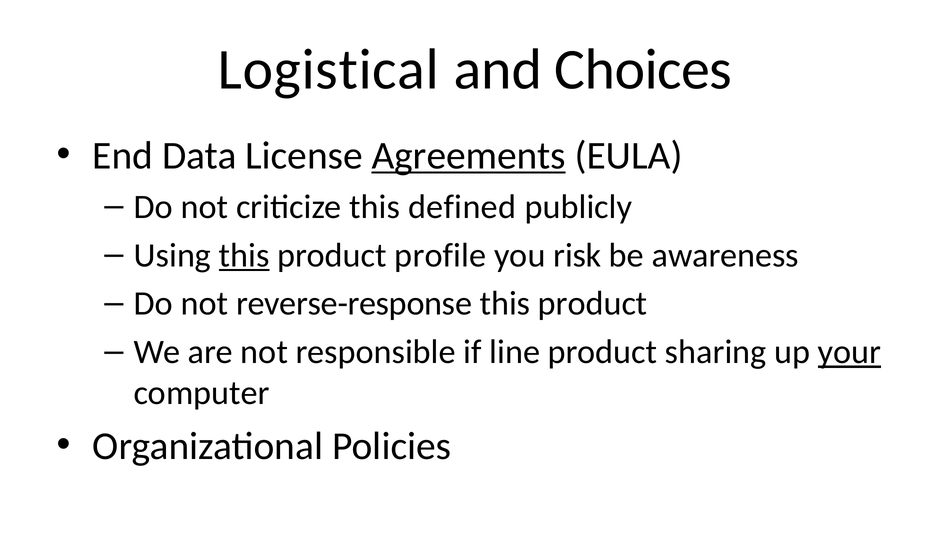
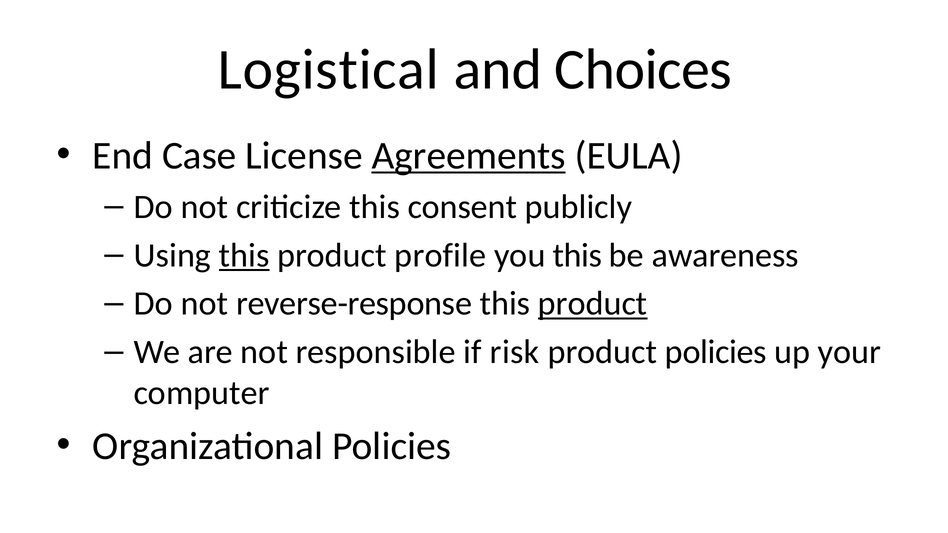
Data: Data -> Case
defined: defined -> consent
you risk: risk -> this
product at (593, 304) underline: none -> present
line: line -> risk
product sharing: sharing -> policies
your underline: present -> none
